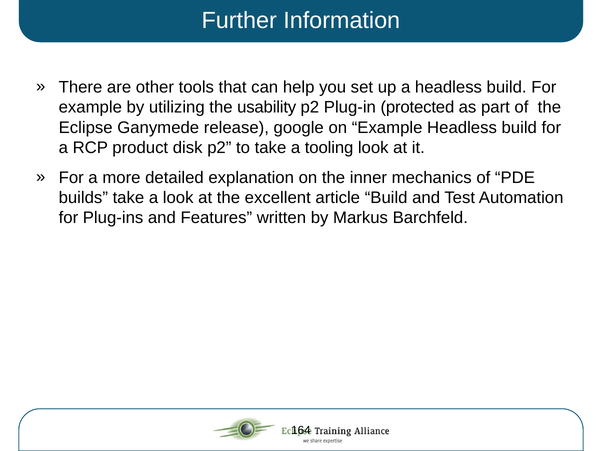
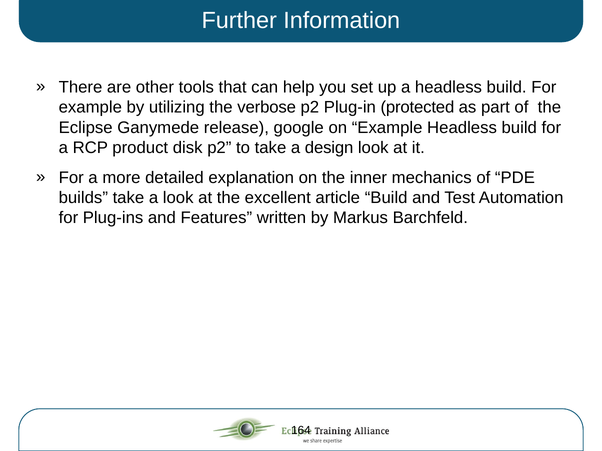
usability: usability -> verbose
tooling: tooling -> design
